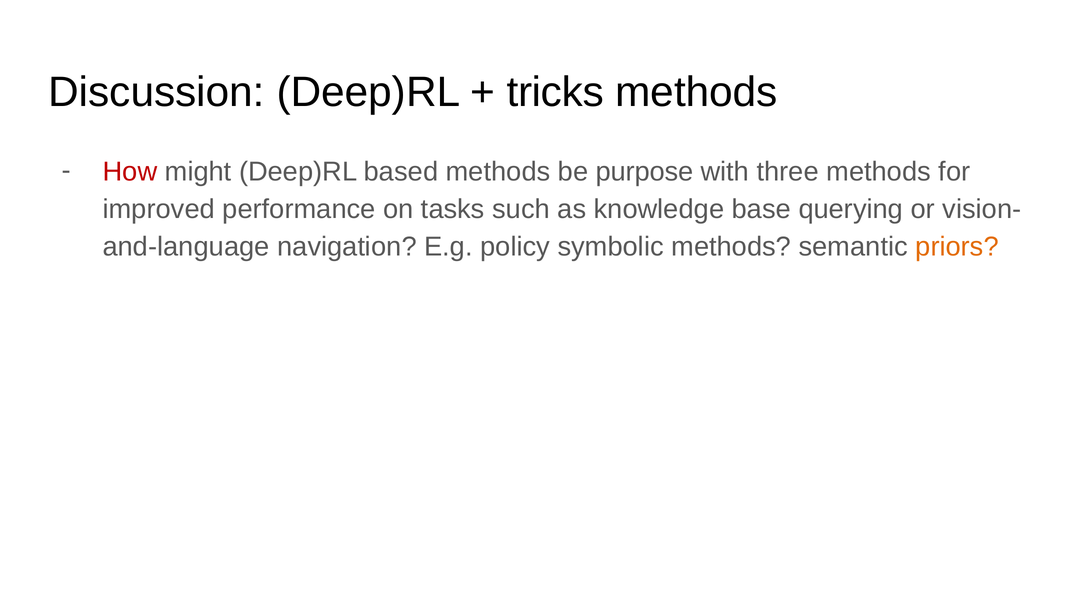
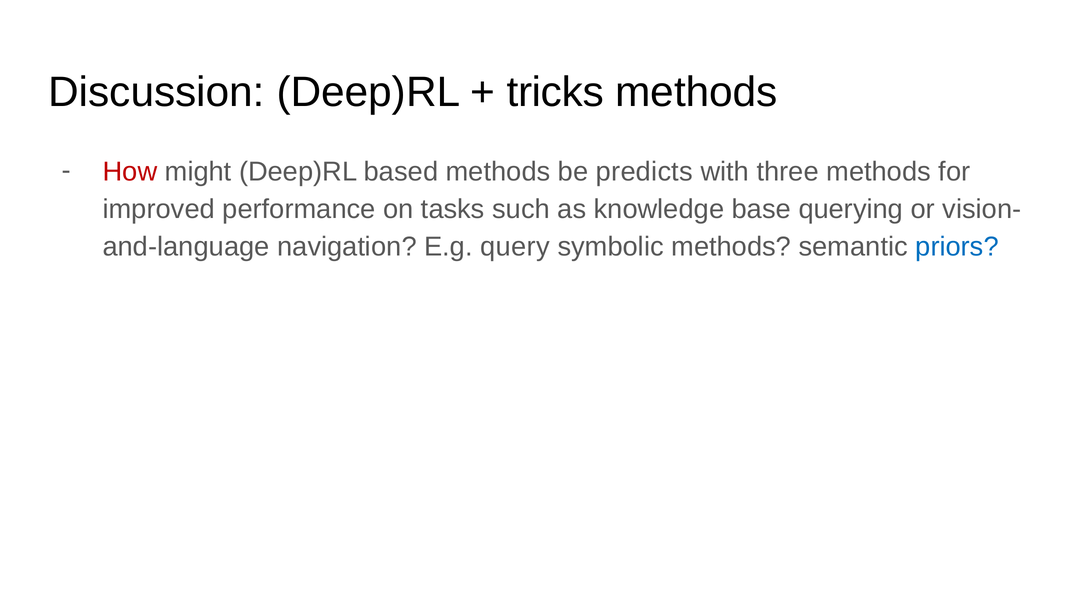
purpose: purpose -> predicts
policy: policy -> query
priors colour: orange -> blue
